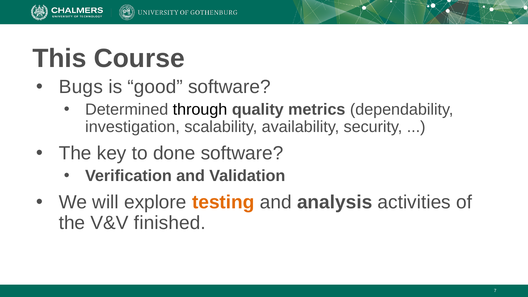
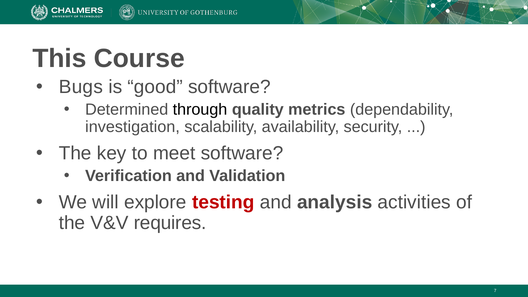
done: done -> meet
testing colour: orange -> red
finished: finished -> requires
